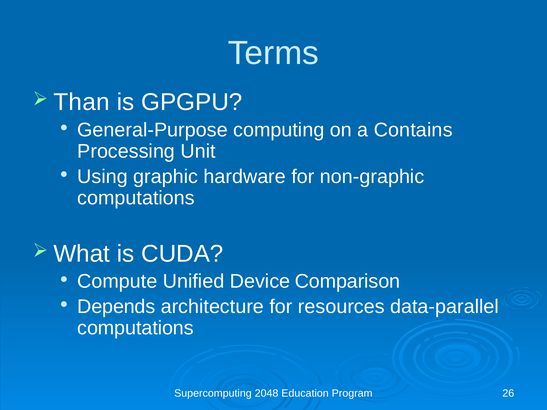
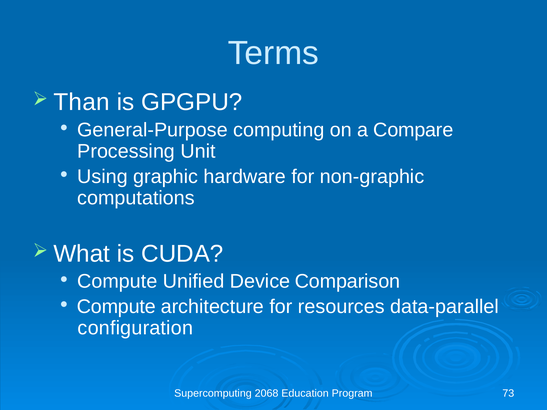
Contains: Contains -> Compare
Depends at (116, 307): Depends -> Compute
computations at (135, 328): computations -> configuration
2048: 2048 -> 2068
26: 26 -> 73
